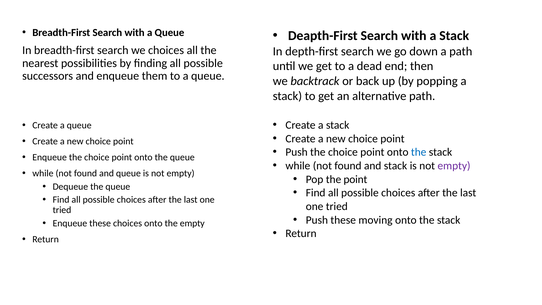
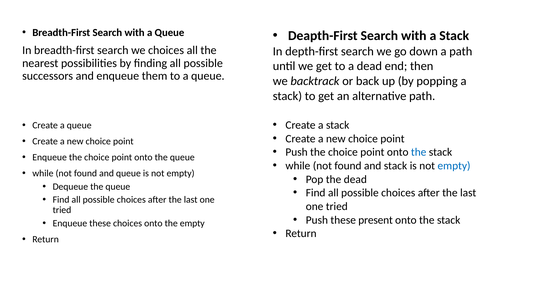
empty at (454, 166) colour: purple -> blue
the point: point -> dead
moving: moving -> present
